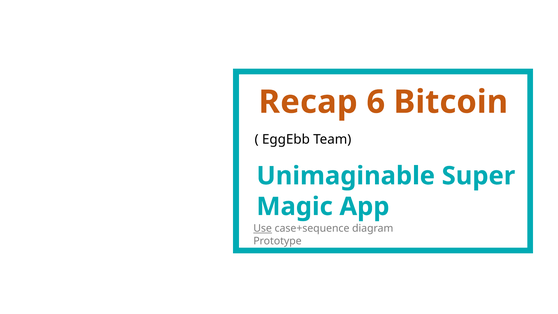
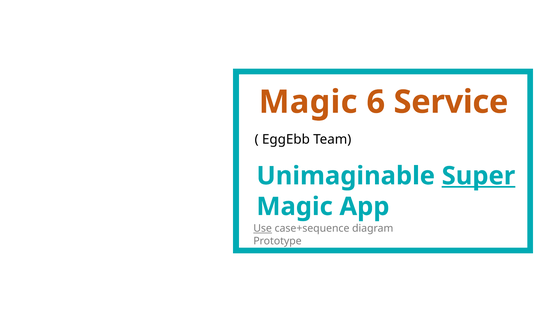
Recap at (308, 102): Recap -> Magic
Bitcoin: Bitcoin -> Service
Super underline: none -> present
